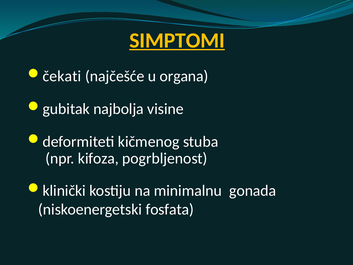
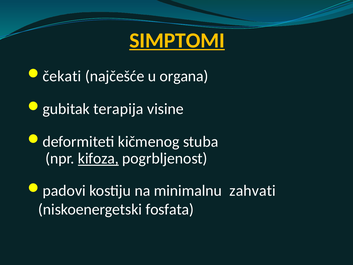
najbolja: najbolja -> terapija
kifoza underline: none -> present
klinički: klinički -> padovi
gonada: gonada -> zahvati
